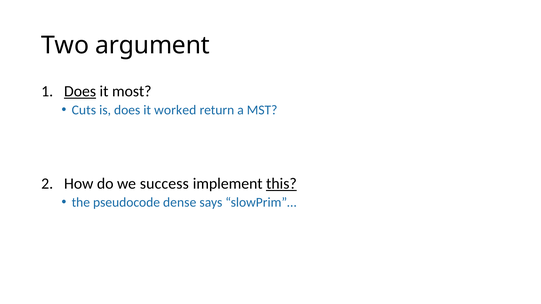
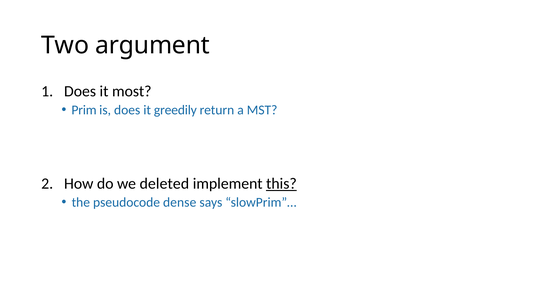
Does at (80, 91) underline: present -> none
Cuts: Cuts -> Prim
worked: worked -> greedily
success: success -> deleted
